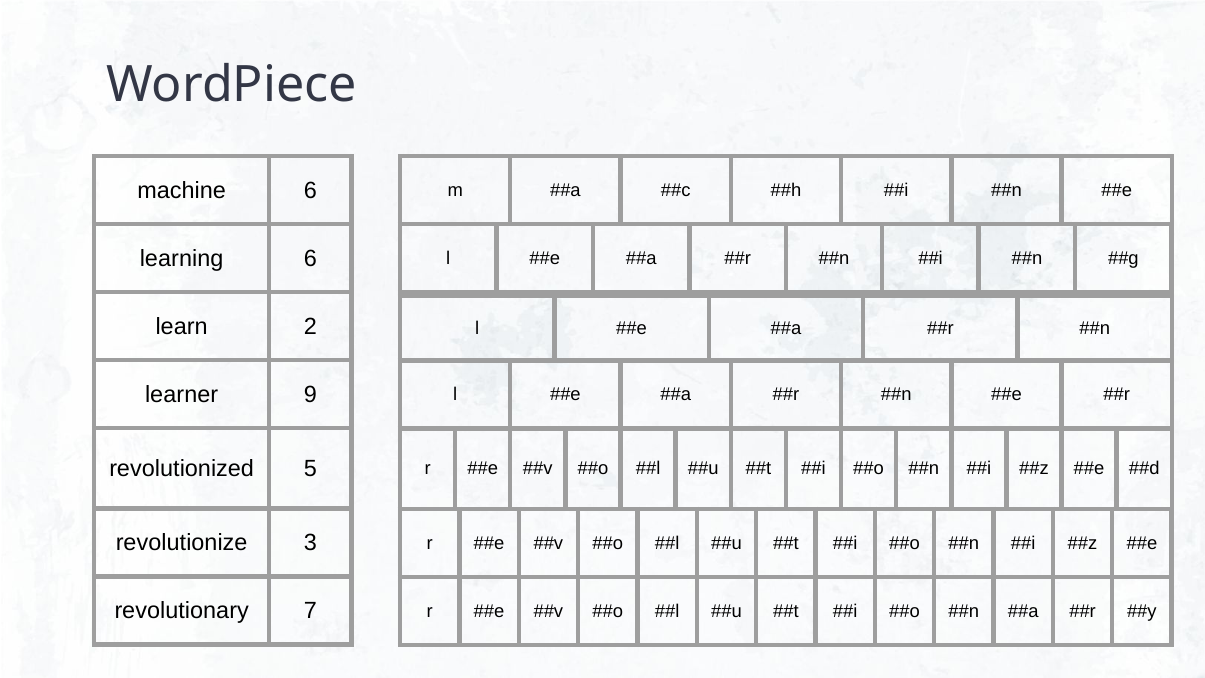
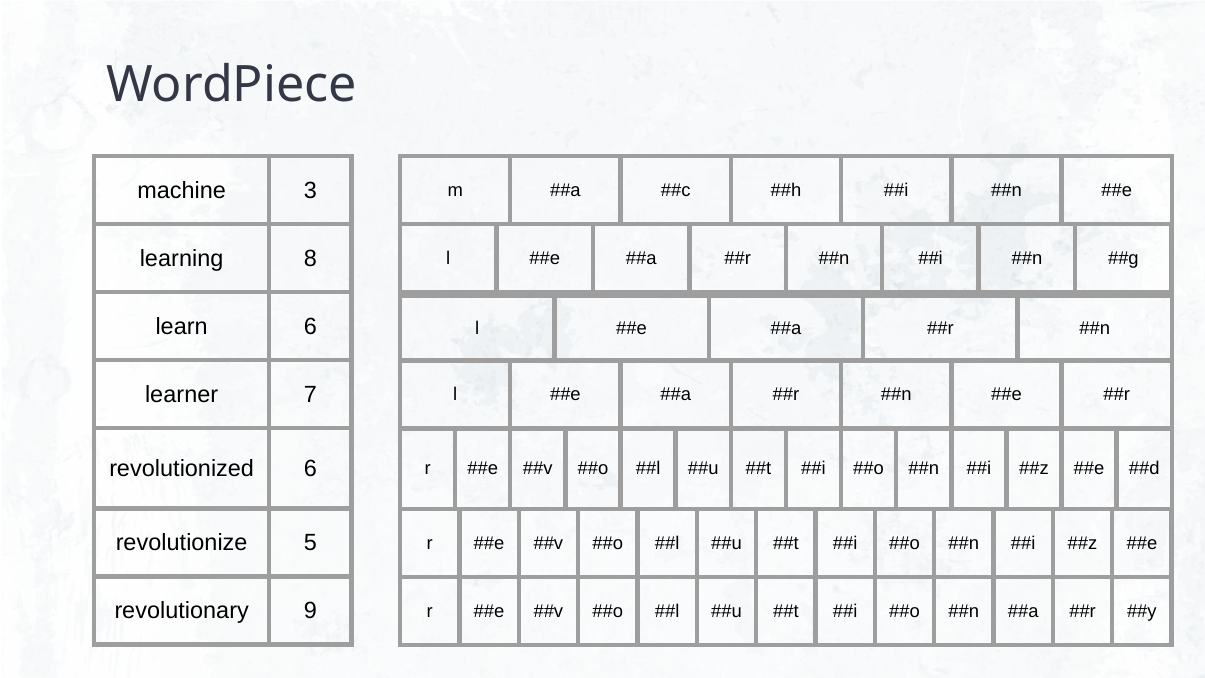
machine 6: 6 -> 3
learning 6: 6 -> 8
learn 2: 2 -> 6
9: 9 -> 7
revolutionized 5: 5 -> 6
3: 3 -> 5
7: 7 -> 9
